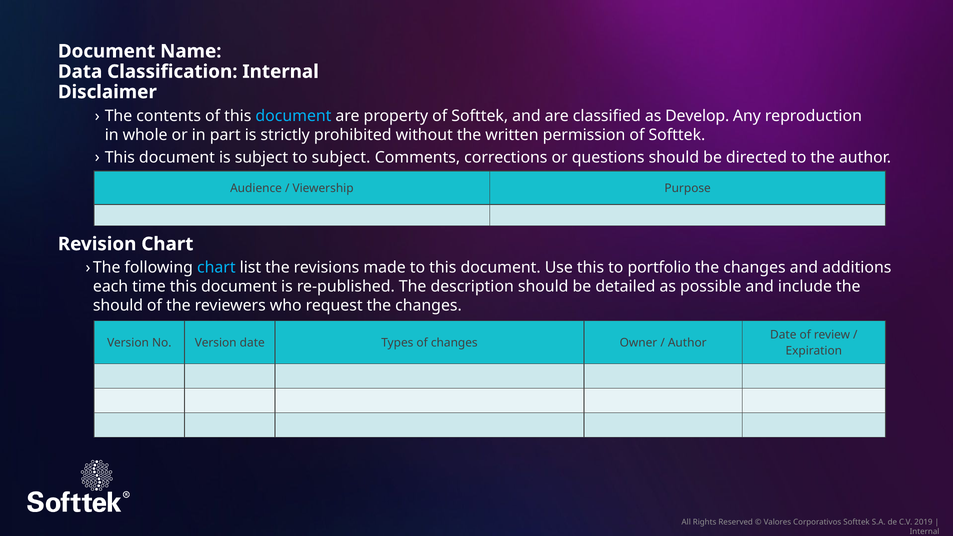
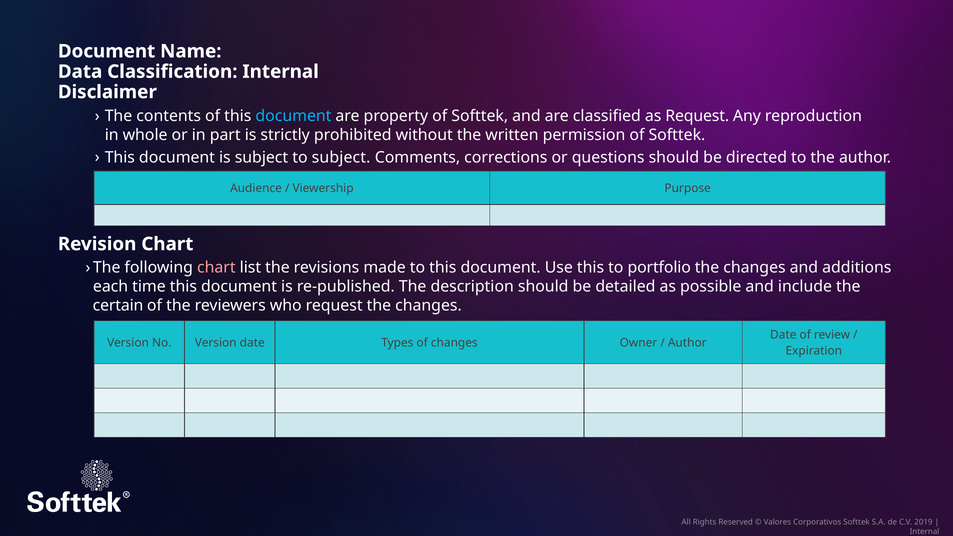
as Develop: Develop -> Request
chart at (216, 268) colour: light blue -> pink
should at (118, 306): should -> certain
